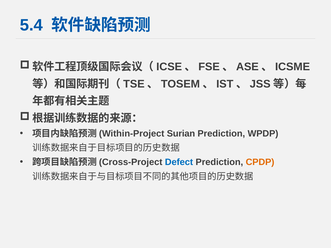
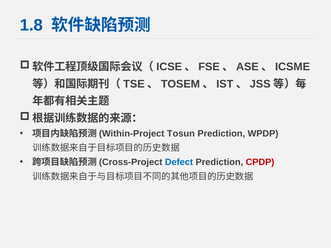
5.4: 5.4 -> 1.8
Surian: Surian -> Tosun
CPDP colour: orange -> red
